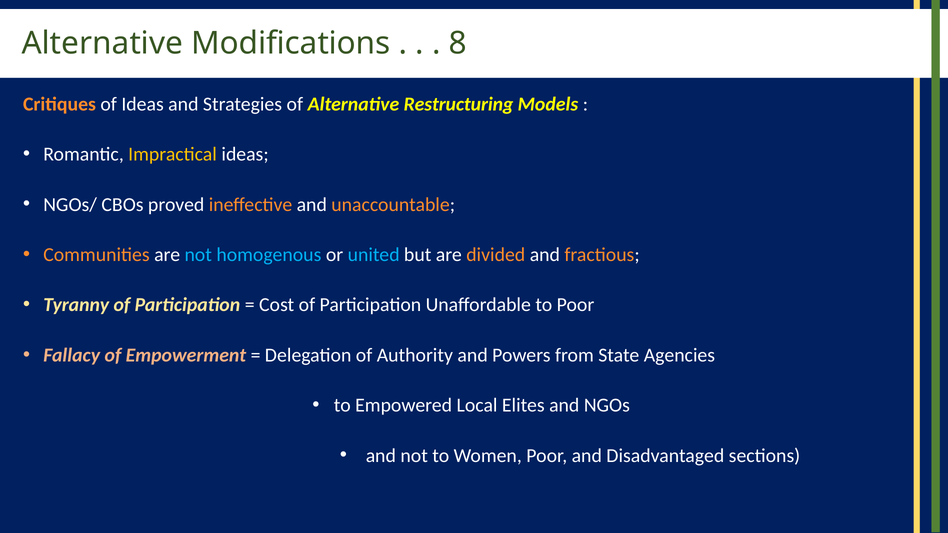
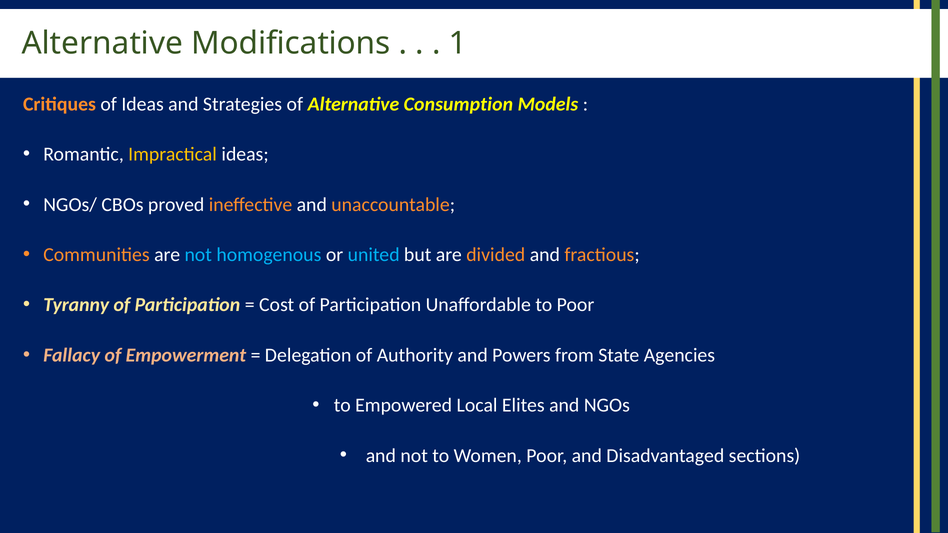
8: 8 -> 1
Restructuring: Restructuring -> Consumption
